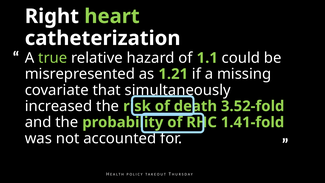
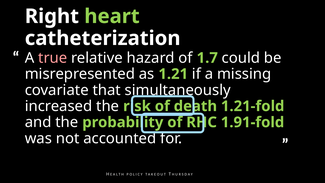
true colour: light green -> pink
1.1: 1.1 -> 1.7
3.52-fold: 3.52-fold -> 1.21-fold
1.41-fold: 1.41-fold -> 1.91-fold
